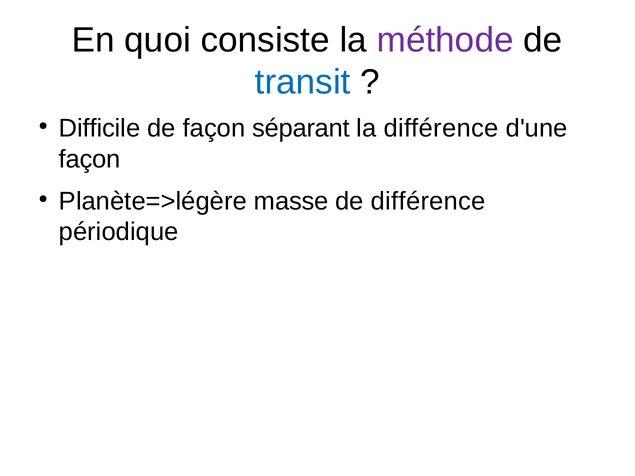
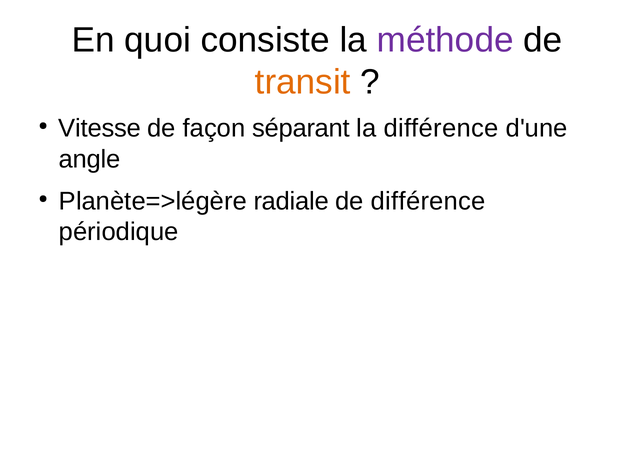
transit colour: blue -> orange
Difficile: Difficile -> Vitesse
façon at (90, 159): façon -> angle
masse: masse -> radiale
